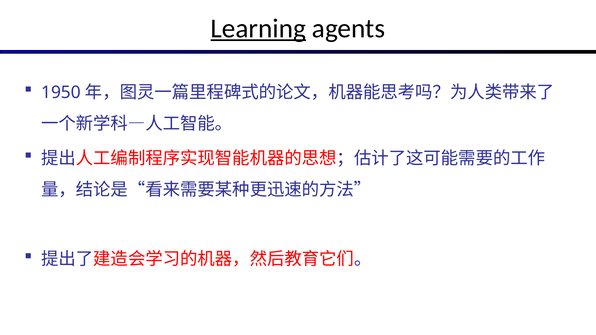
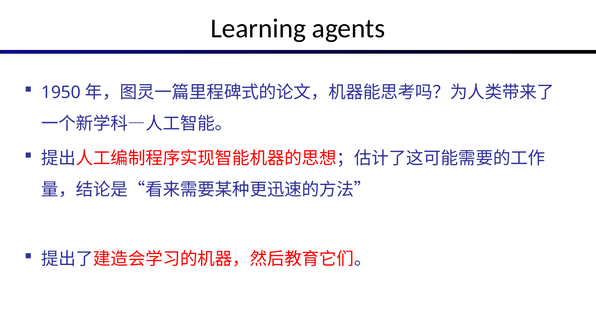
Learning underline: present -> none
